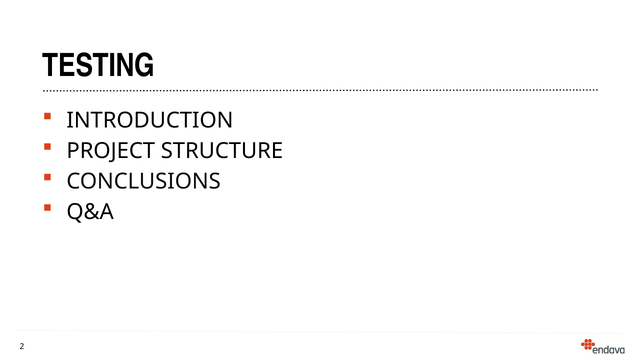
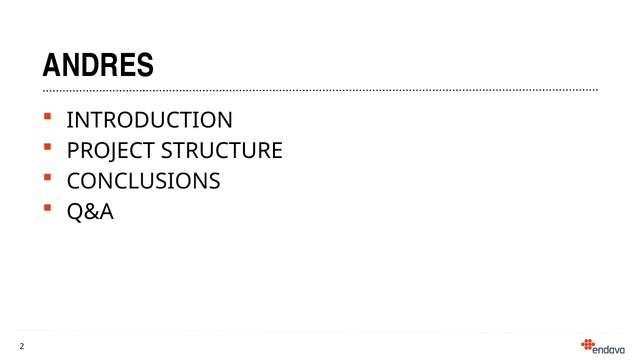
TESTING: TESTING -> ANDRES
